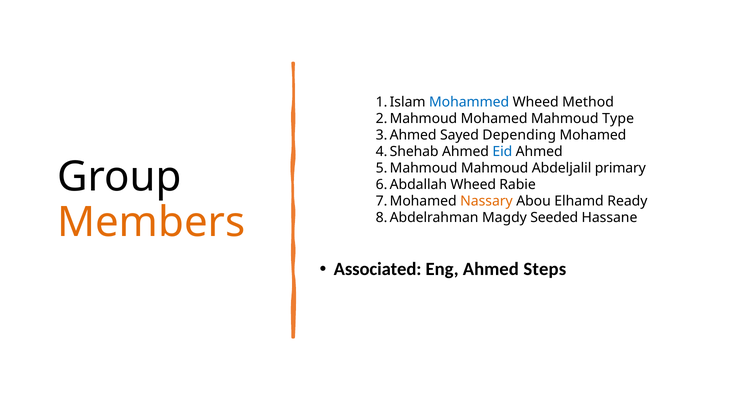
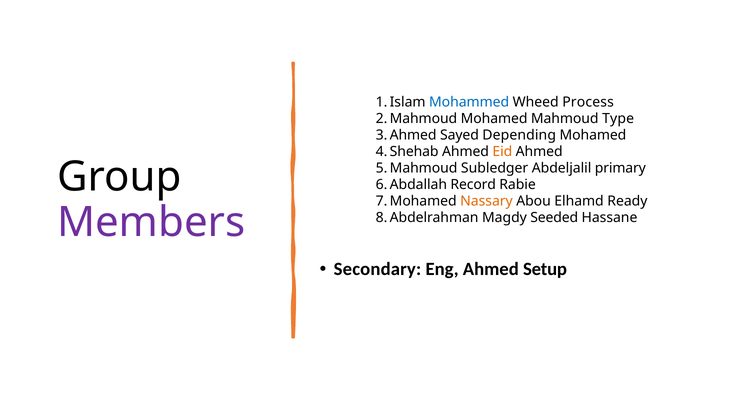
Method: Method -> Process
Eid colour: blue -> orange
Mahmoud at (495, 168): Mahmoud -> Subledger
Wheed at (473, 185): Wheed -> Record
Members colour: orange -> purple
Associated: Associated -> Secondary
Steps: Steps -> Setup
